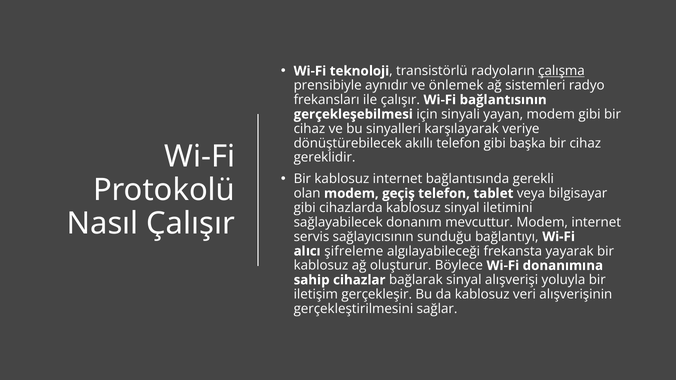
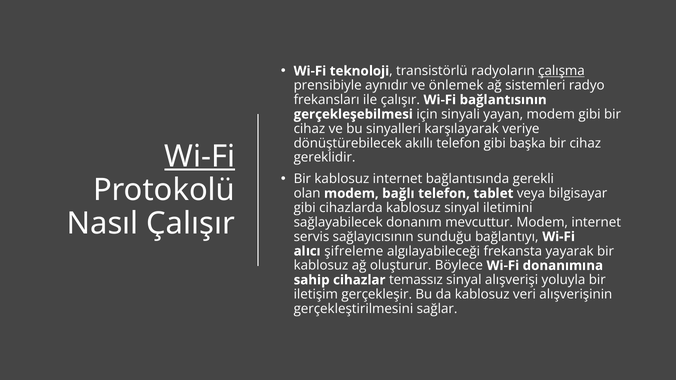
Wi-Fi at (200, 156) underline: none -> present
geçiş: geçiş -> bağlı
bağlarak: bağlarak -> temassız
